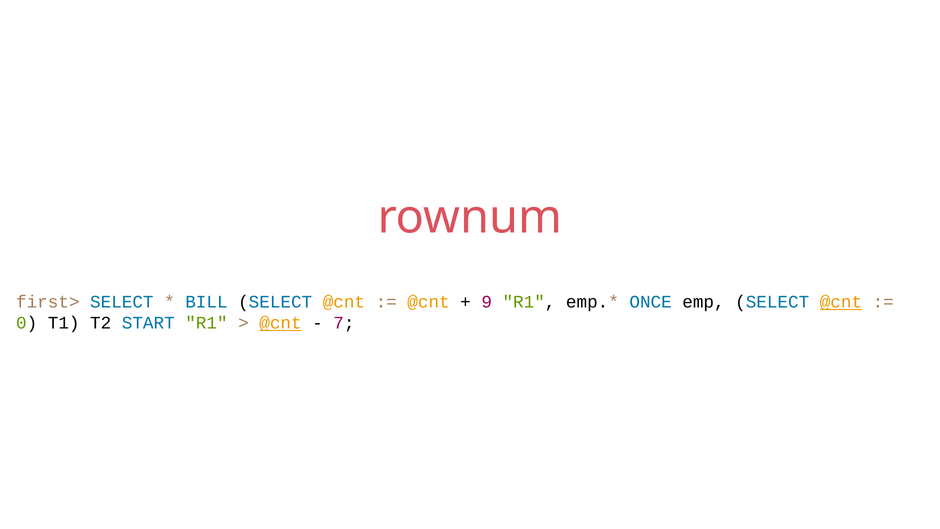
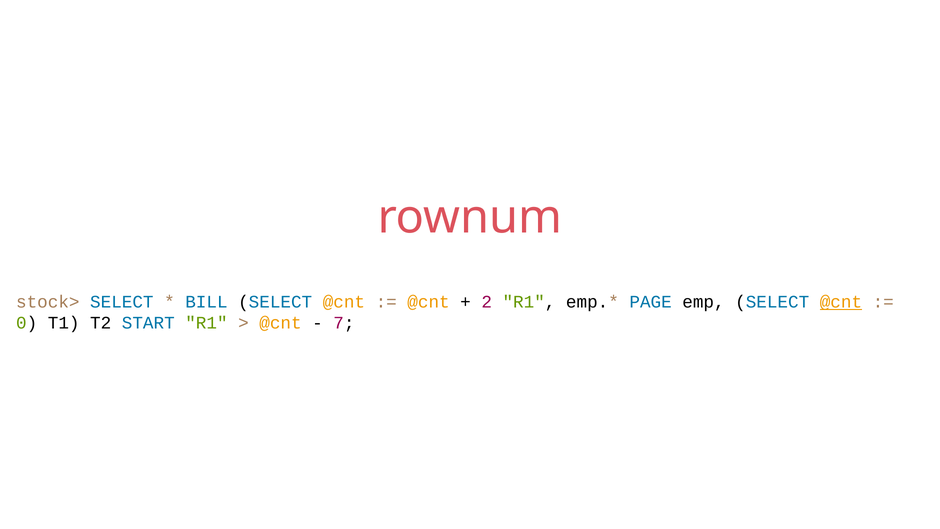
first>: first> -> stock>
9: 9 -> 2
ONCE: ONCE -> PAGE
@cnt at (280, 323) underline: present -> none
